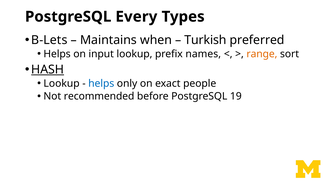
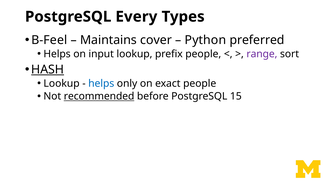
B-Lets: B-Lets -> B-Feel
when: when -> cover
Turkish: Turkish -> Python
prefix names: names -> people
range colour: orange -> purple
recommended underline: none -> present
19: 19 -> 15
